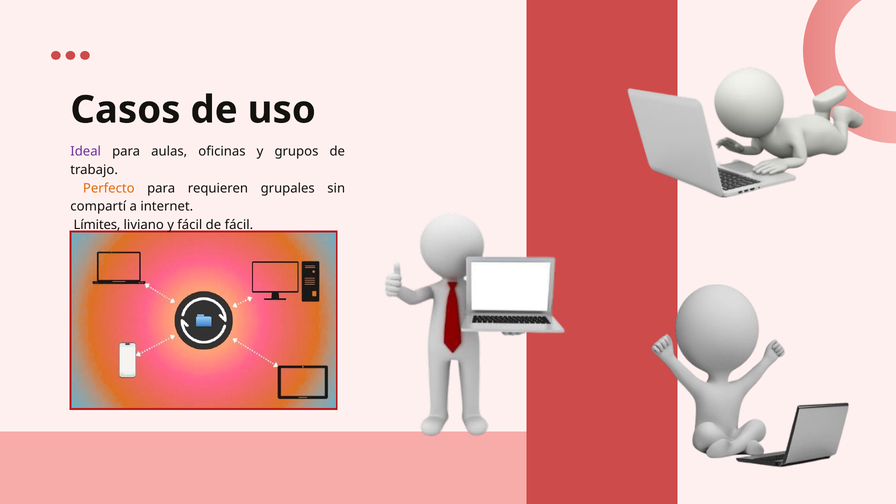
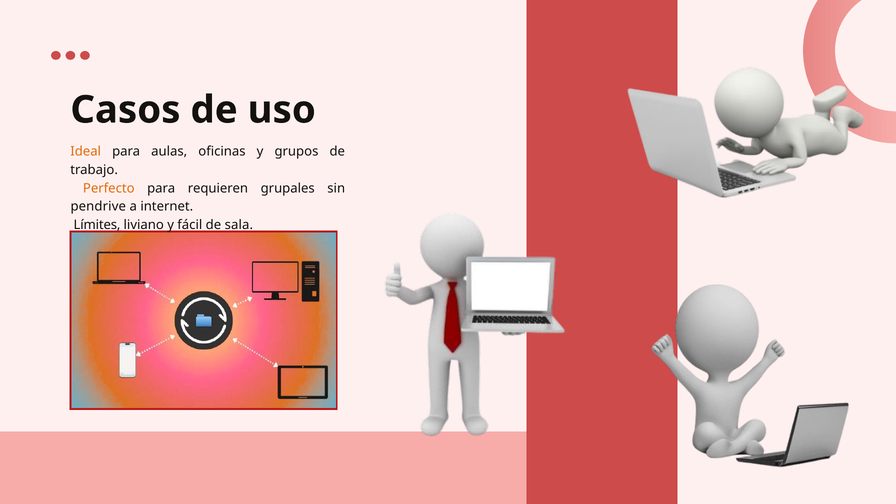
Ideal colour: purple -> orange
compartí: compartí -> pendrive
de fácil: fácil -> sala
